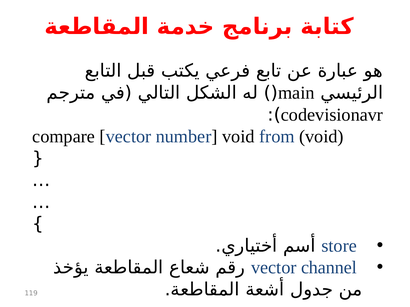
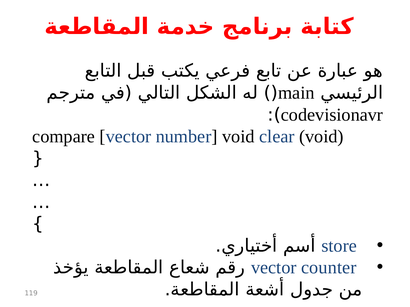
from: from -> clear
channel: channel -> counter
